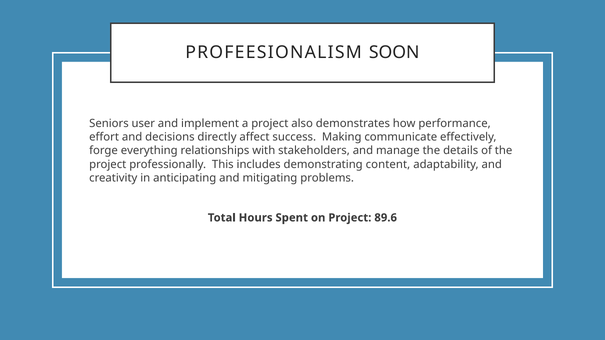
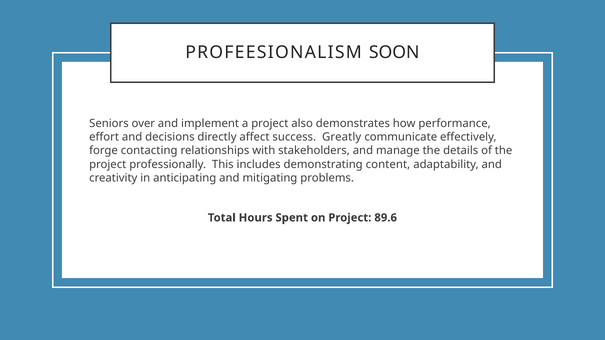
user: user -> over
Making: Making -> Greatly
everything: everything -> contacting
